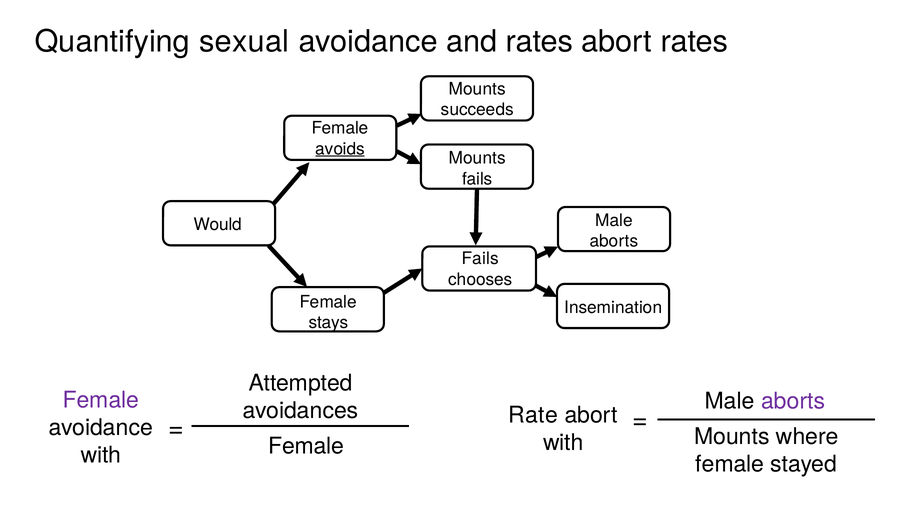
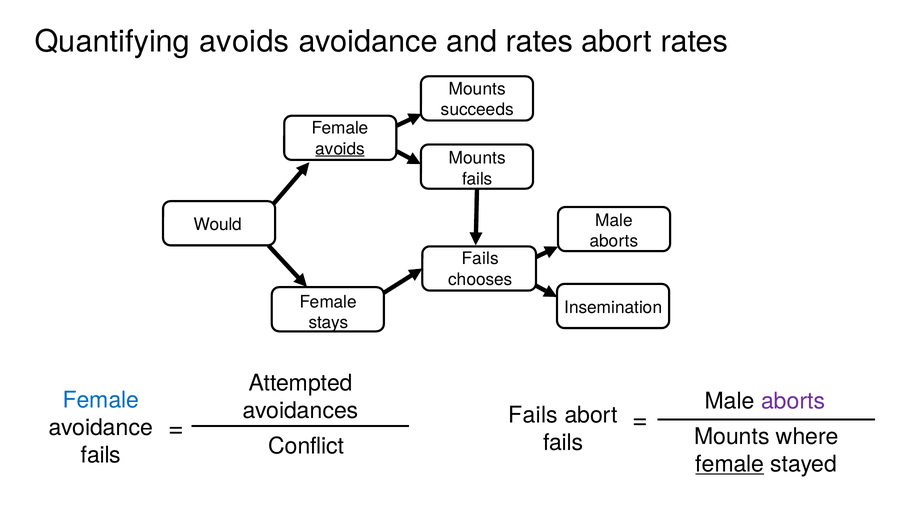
Quantifying sexual: sexual -> avoids
Female at (101, 400) colour: purple -> blue
Rate at (533, 415): Rate -> Fails
with at (563, 443): with -> fails
Female at (306, 446): Female -> Conflict
with at (101, 455): with -> fails
female at (730, 464) underline: none -> present
